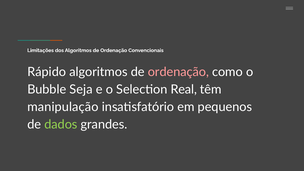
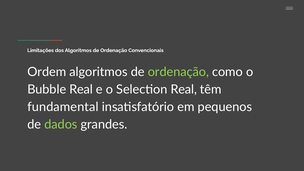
Rápido: Rápido -> Ordem
ordenação at (178, 72) colour: pink -> light green
Bubble Seja: Seja -> Real
manipulação: manipulação -> fundamental
